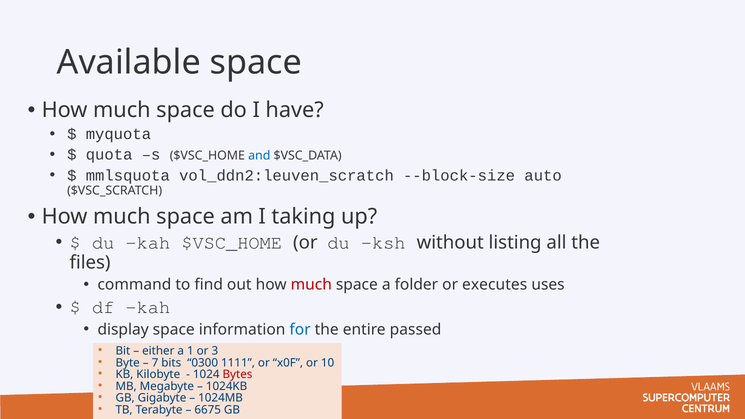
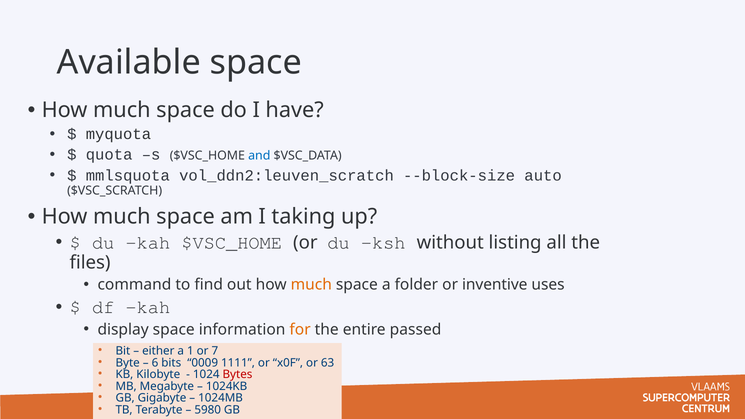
much at (311, 285) colour: red -> orange
executes: executes -> inventive
for colour: blue -> orange
3: 3 -> 7
7: 7 -> 6
0300: 0300 -> 0009
10: 10 -> 63
6675: 6675 -> 5980
